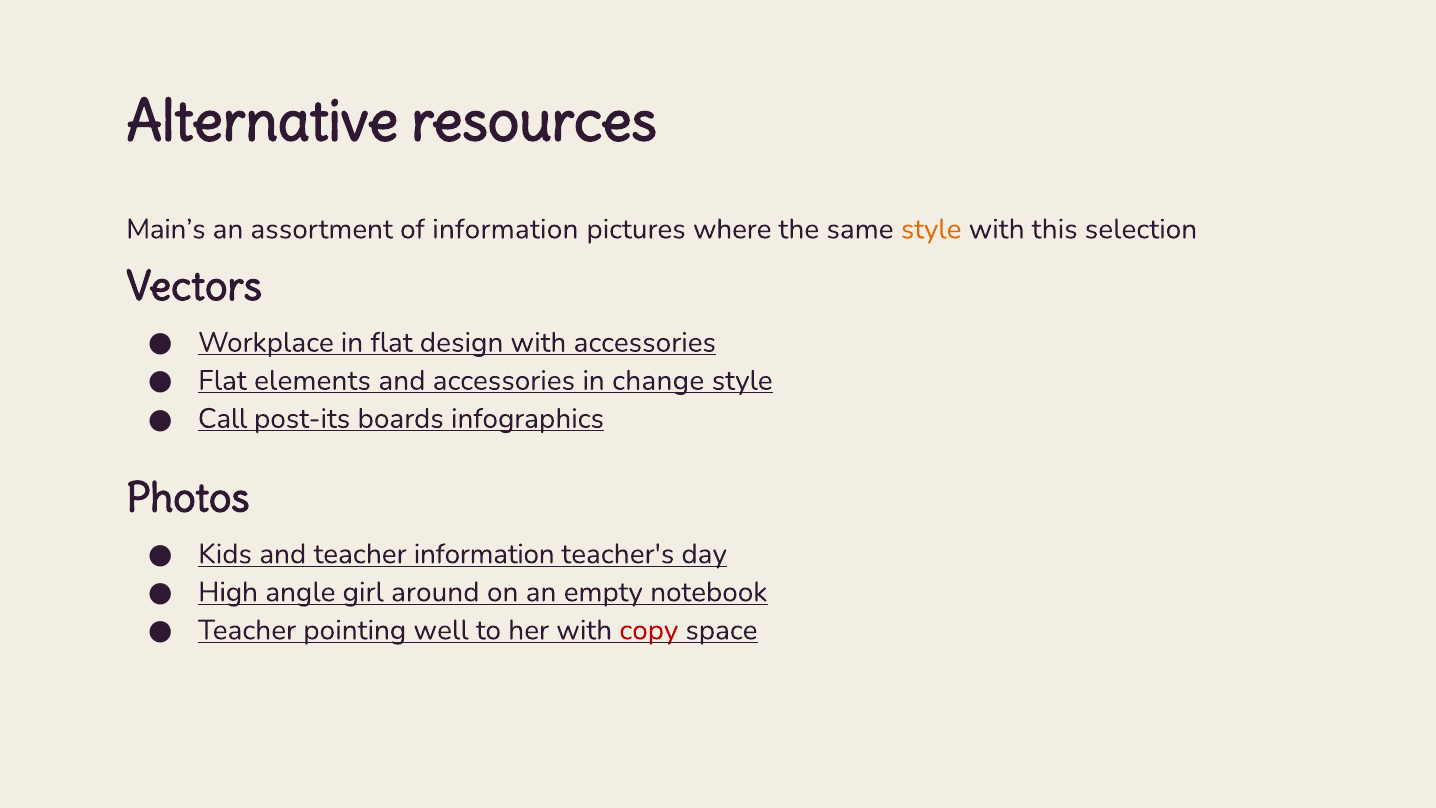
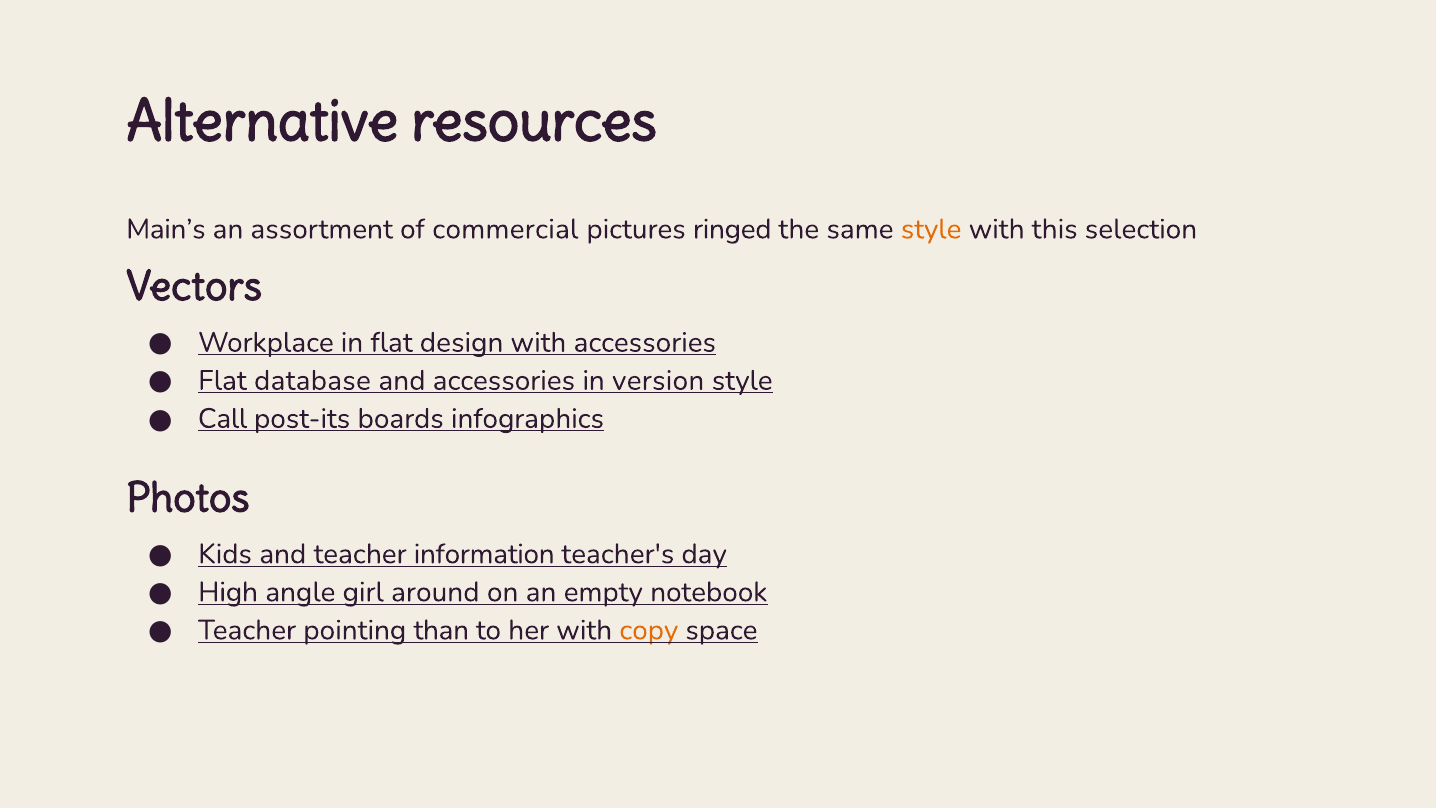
of information: information -> commercial
where: where -> ringed
elements: elements -> database
change: change -> version
well: well -> than
copy colour: red -> orange
